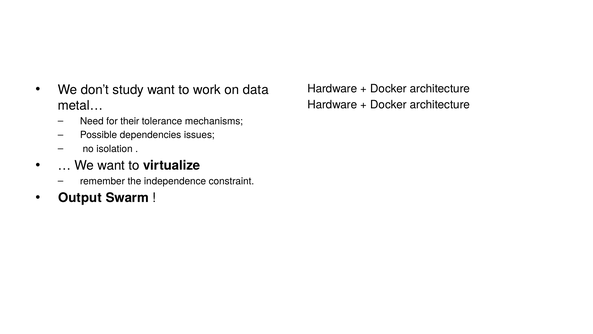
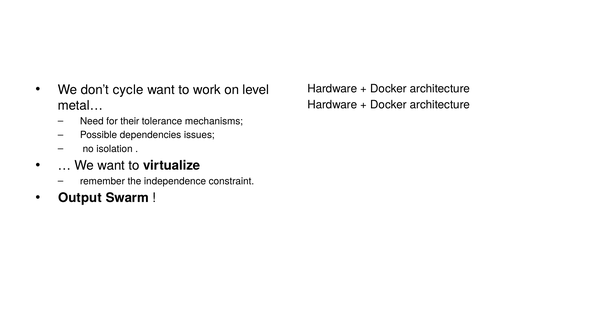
study: study -> cycle
data: data -> level
